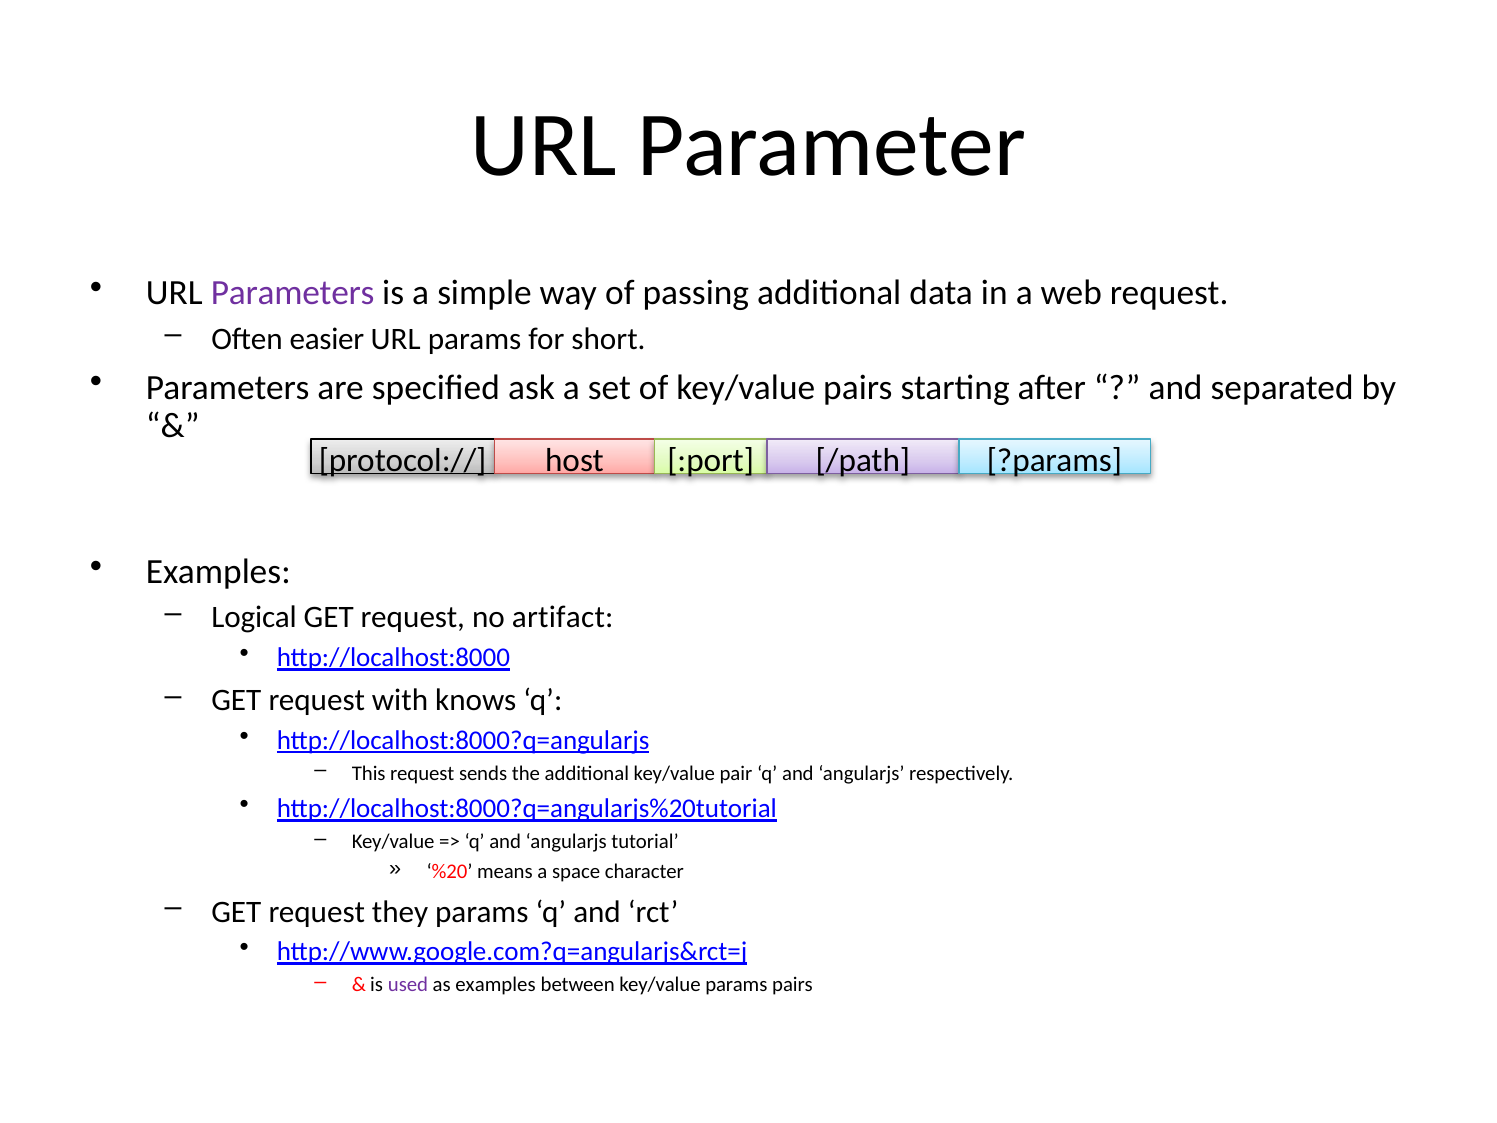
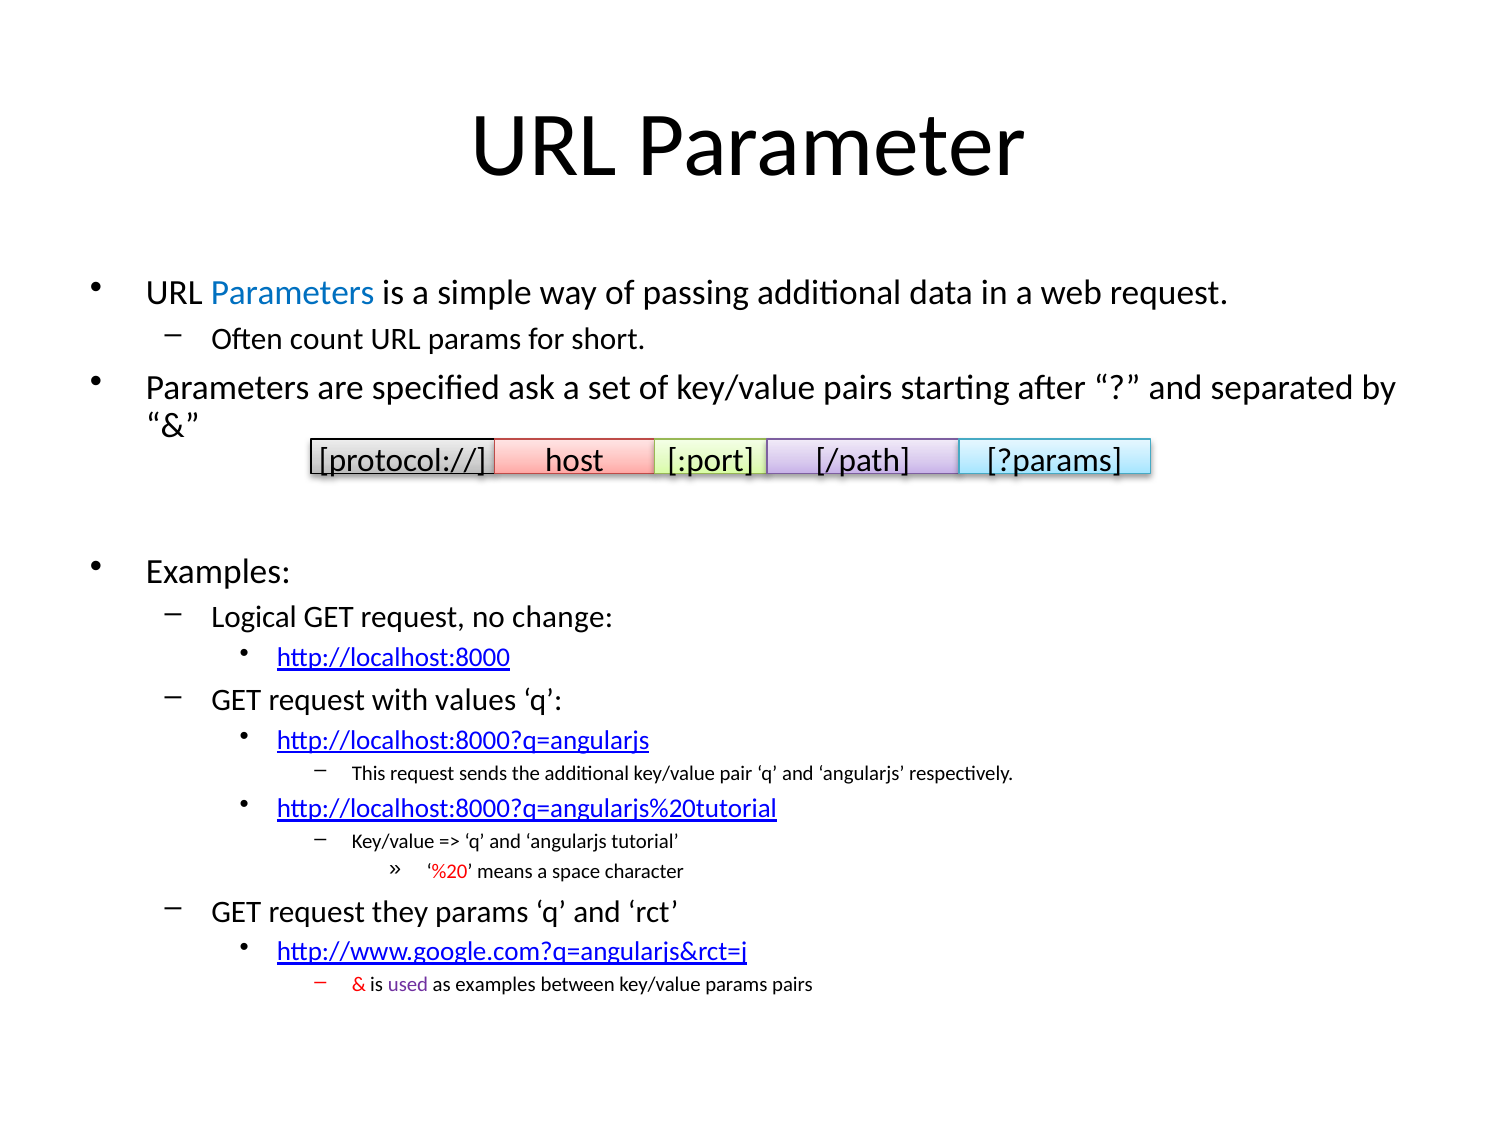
Parameters at (293, 293) colour: purple -> blue
easier: easier -> count
artifact: artifact -> change
knows: knows -> values
